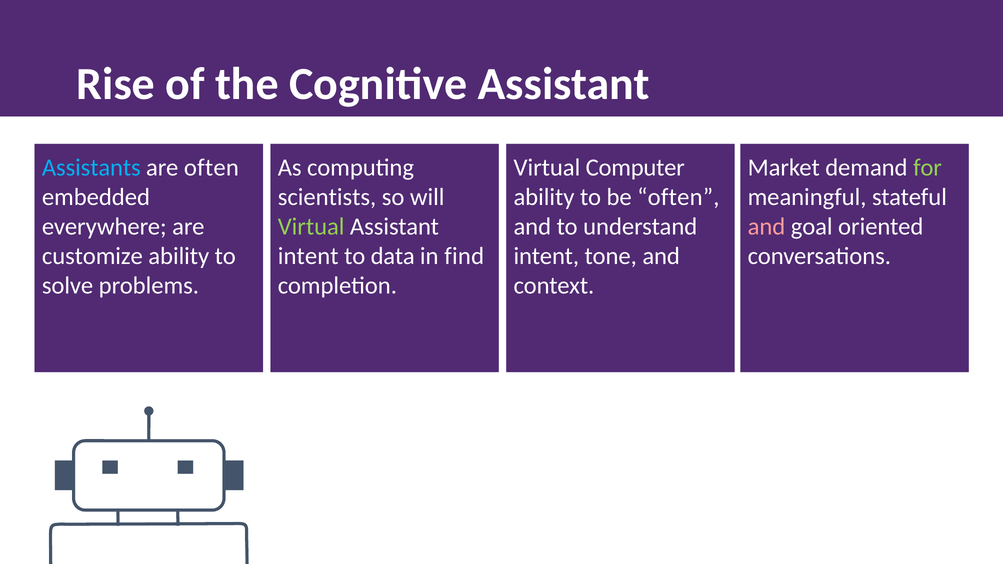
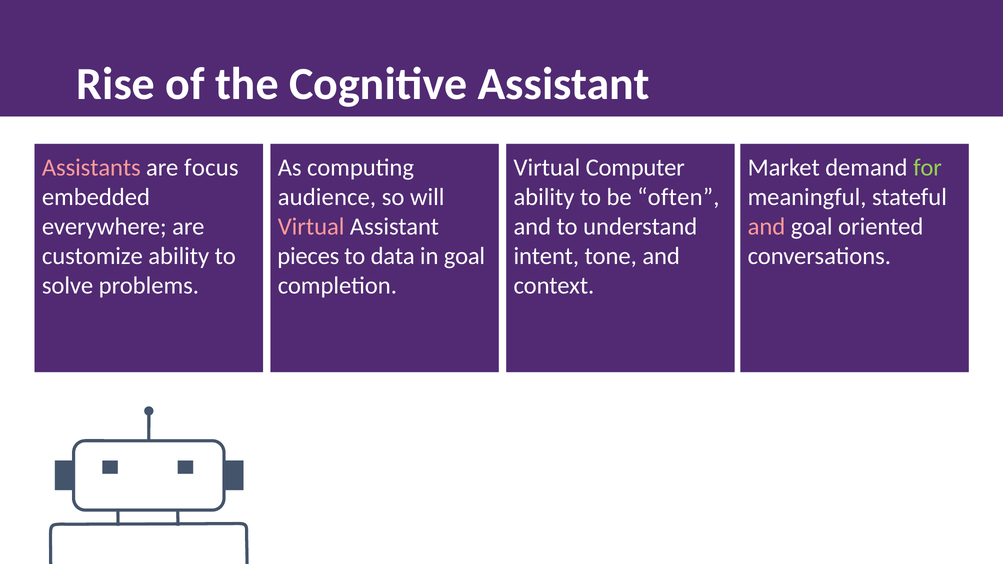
Assistants colour: light blue -> pink
are often: often -> focus
scientists: scientists -> audience
Virtual at (311, 227) colour: light green -> pink
intent at (308, 256): intent -> pieces
in find: find -> goal
